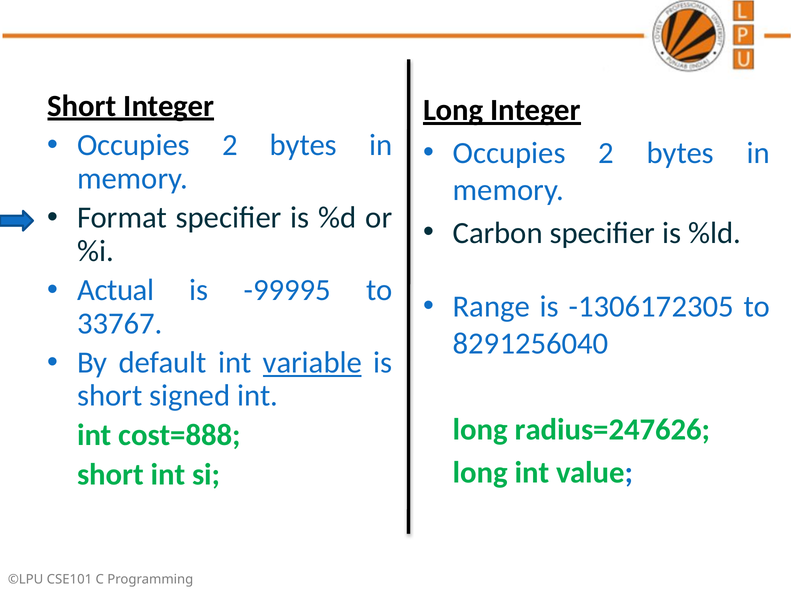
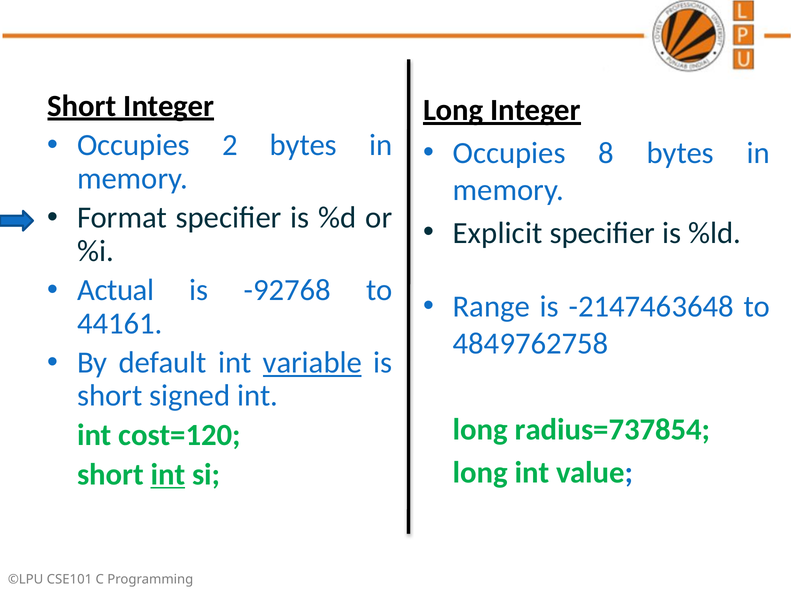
2 at (606, 153): 2 -> 8
Carbon: Carbon -> Explicit
-99995: -99995 -> -92768
-1306172305: -1306172305 -> -2147463648
33767: 33767 -> 44161
8291256040: 8291256040 -> 4849762758
radius=247626: radius=247626 -> radius=737854
cost=888: cost=888 -> cost=120
int at (168, 475) underline: none -> present
